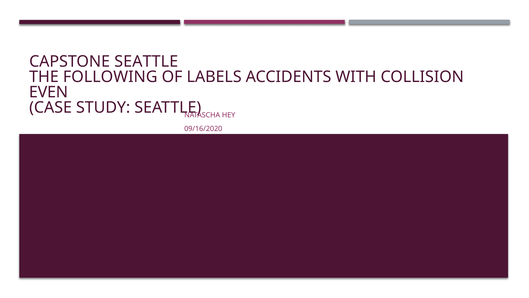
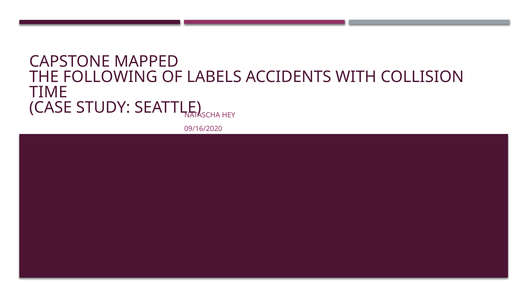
CAPSTONE SEATTLE: SEATTLE -> MAPPED
EVEN: EVEN -> TIME
